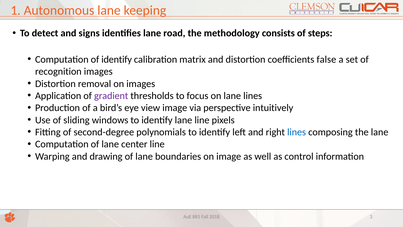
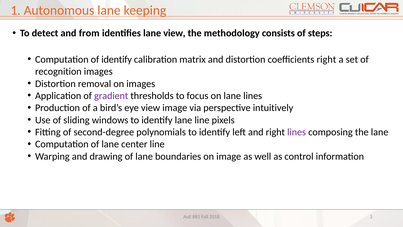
signs: signs -> from
lane road: road -> view
coefficients false: false -> right
lines at (297, 132) colour: blue -> purple
